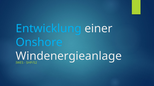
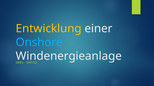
Entwicklung colour: light blue -> yellow
